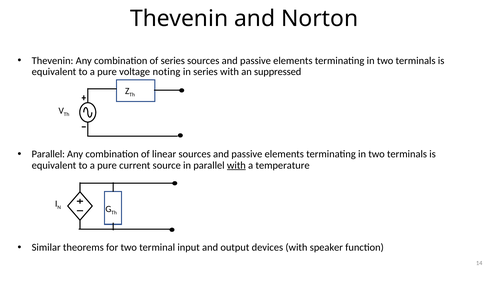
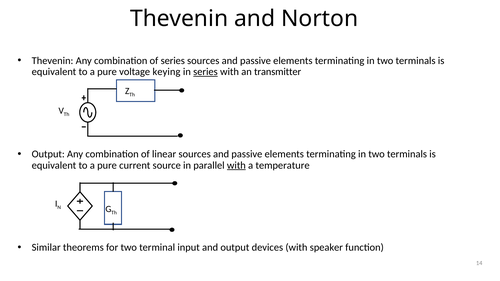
noting: noting -> keying
series at (205, 72) underline: none -> present
suppressed: suppressed -> transmitter
Parallel at (48, 154): Parallel -> Output
